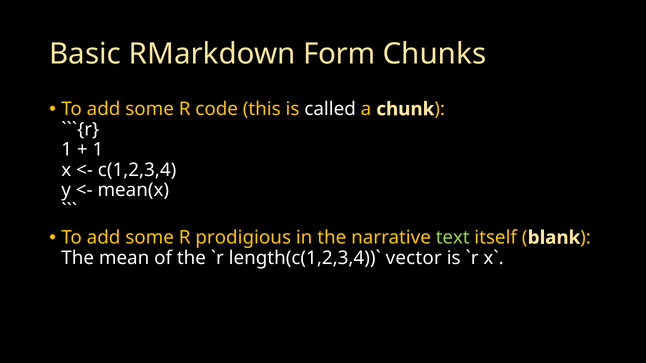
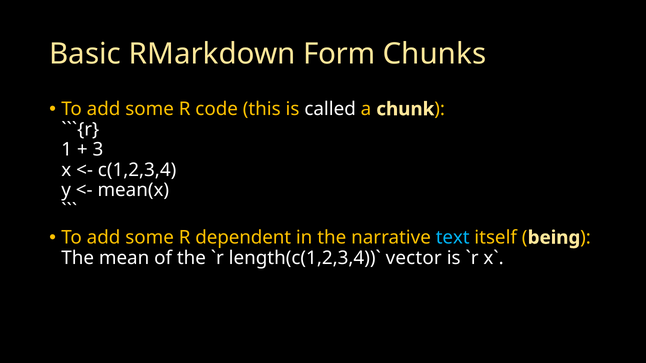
1 at (98, 150): 1 -> 3
prodigious: prodigious -> dependent
text colour: light green -> light blue
blank: blank -> being
